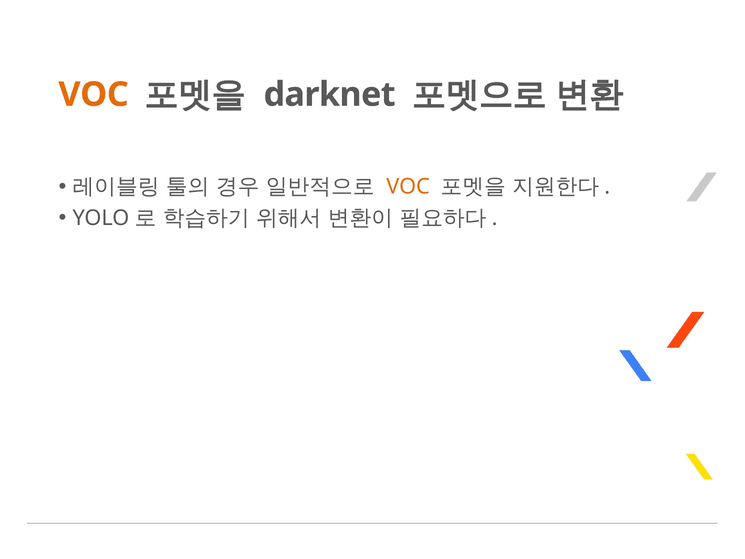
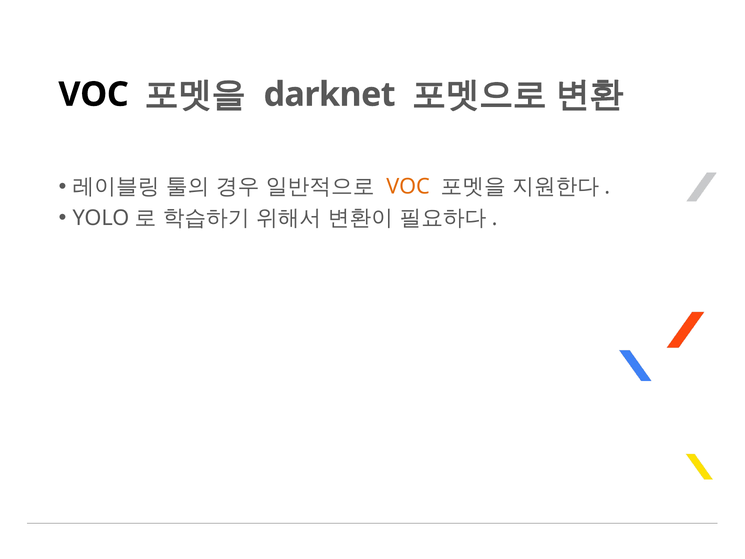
VOC at (94, 94) colour: orange -> black
